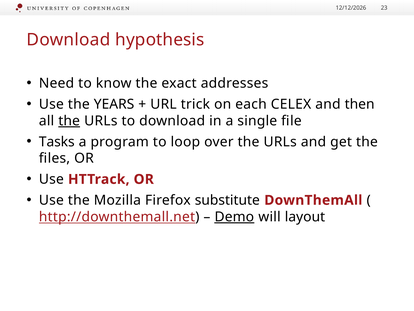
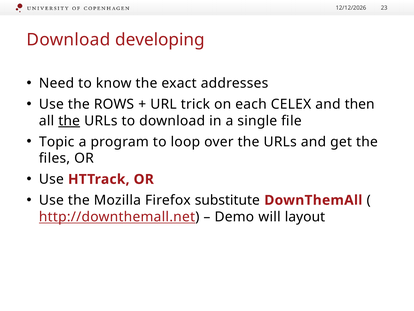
hypothesis: hypothesis -> developing
YEARS: YEARS -> ROWS
Tasks: Tasks -> Topic
Demo underline: present -> none
